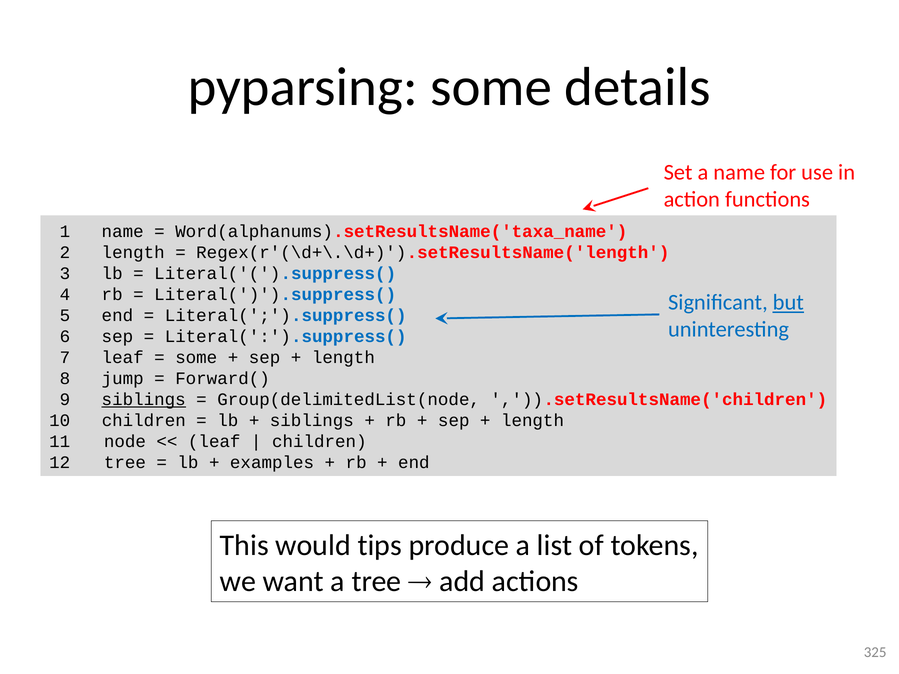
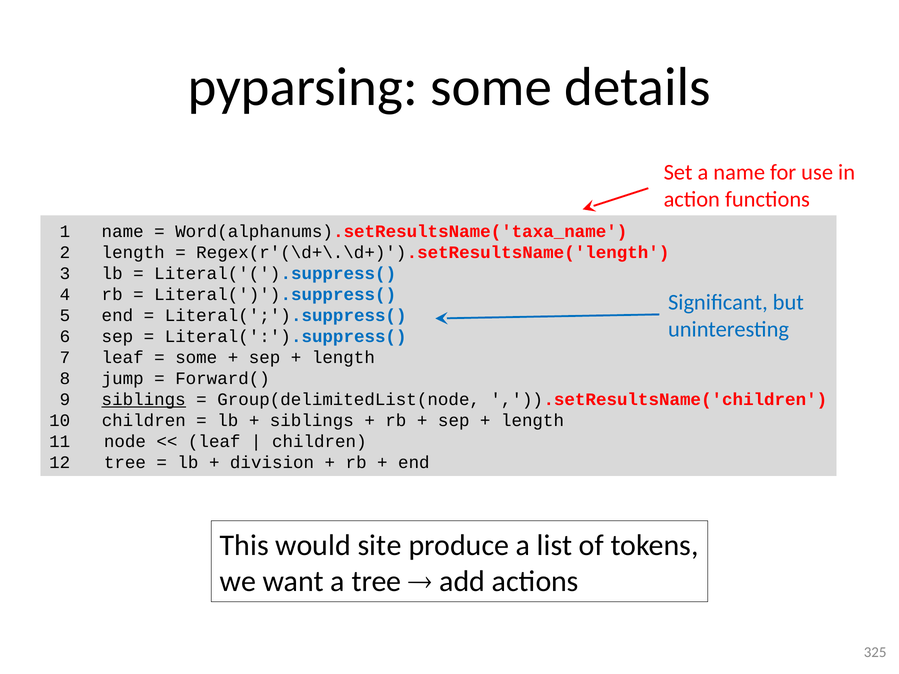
but underline: present -> none
examples: examples -> division
tips: tips -> site
